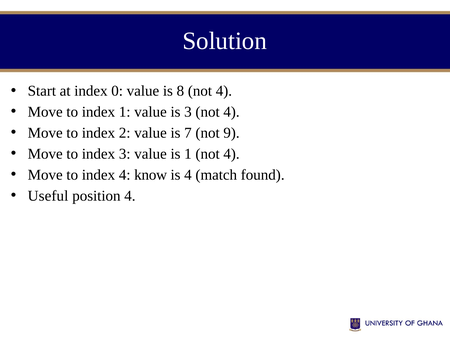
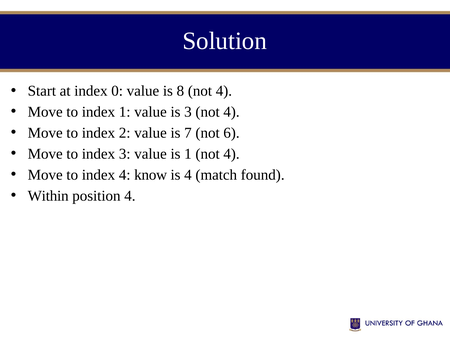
9: 9 -> 6
Useful: Useful -> Within
